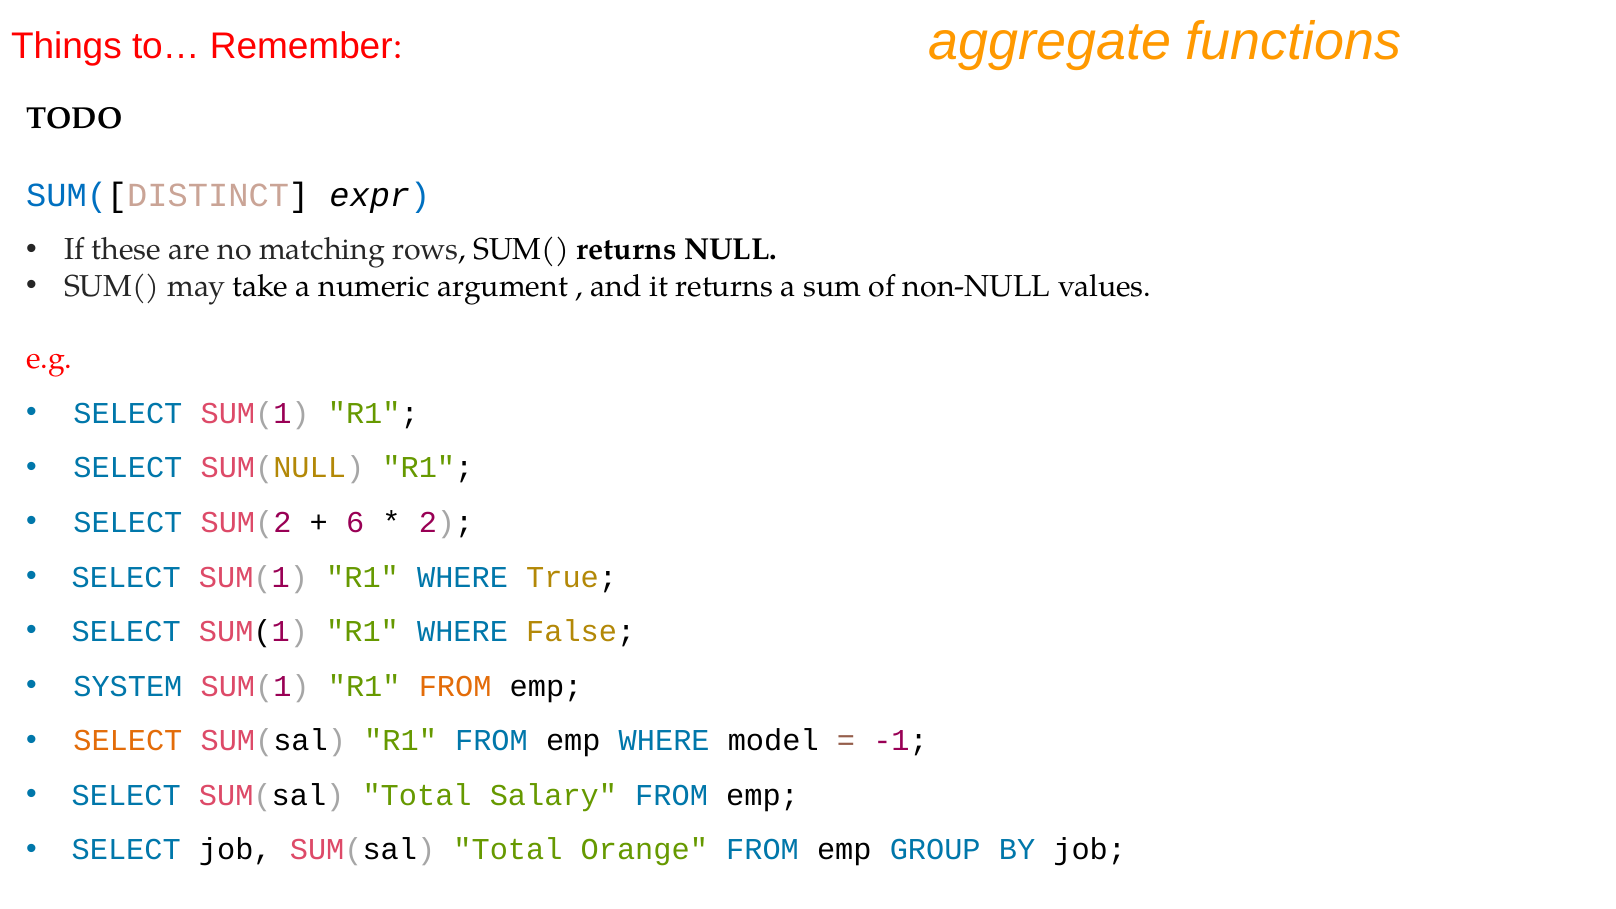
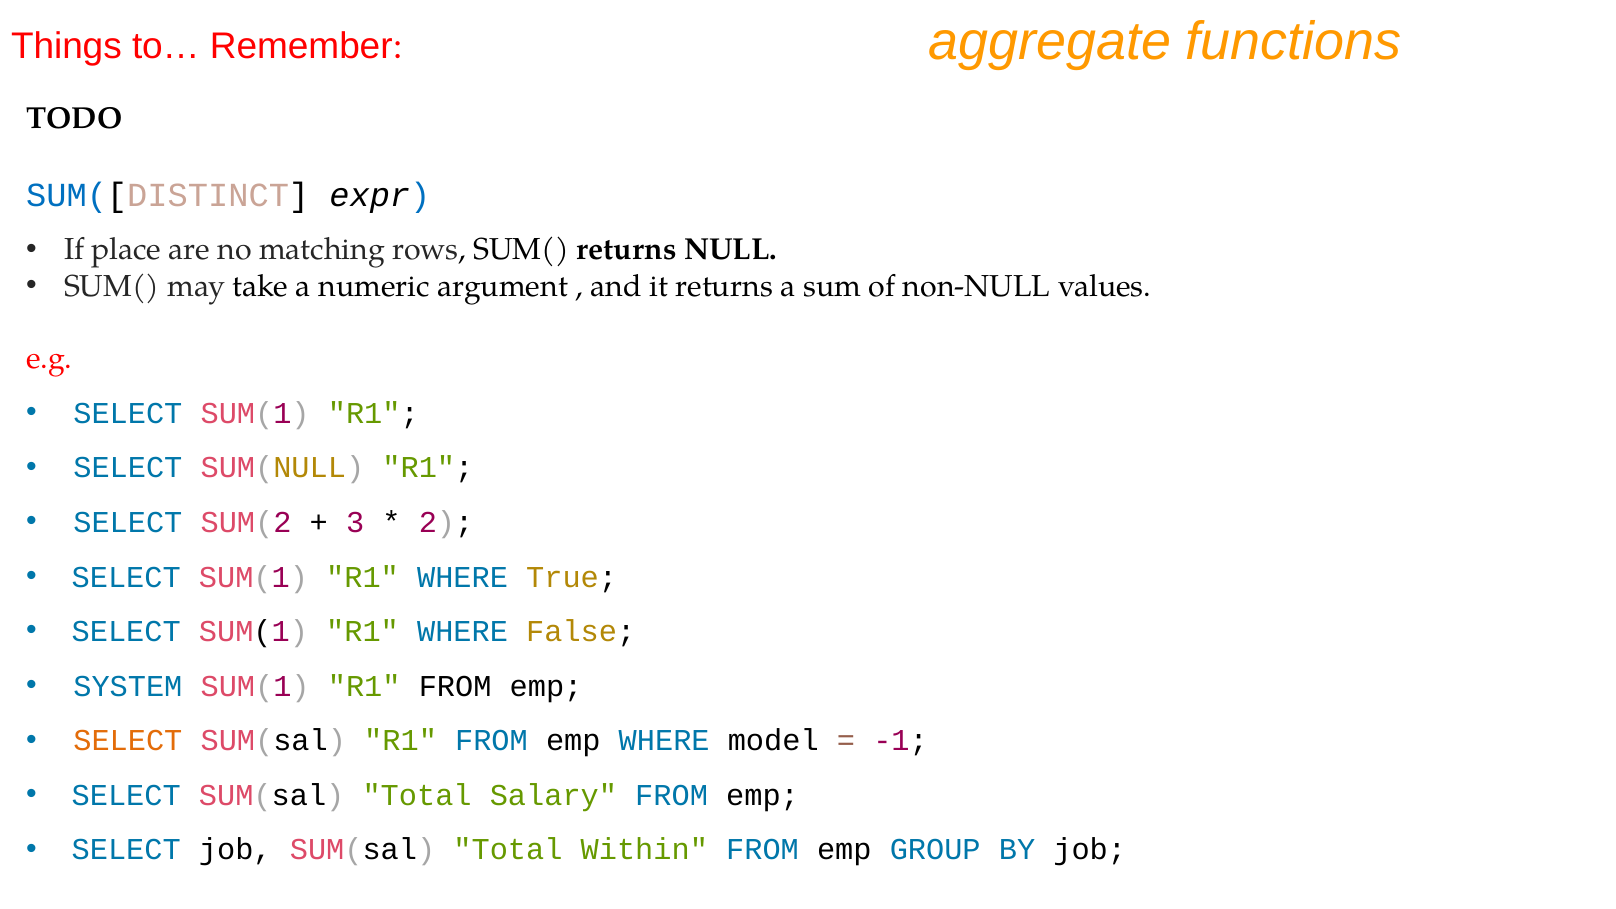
these: these -> place
6: 6 -> 3
FROM at (455, 686) colour: orange -> black
Orange: Orange -> Within
